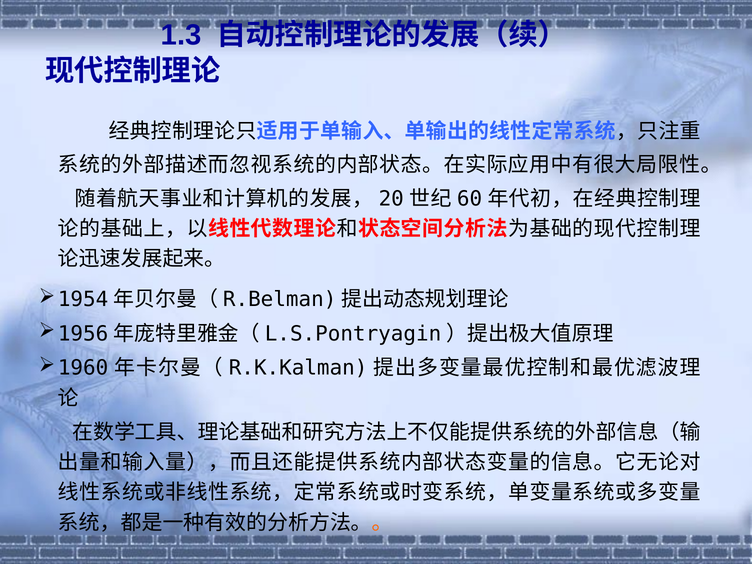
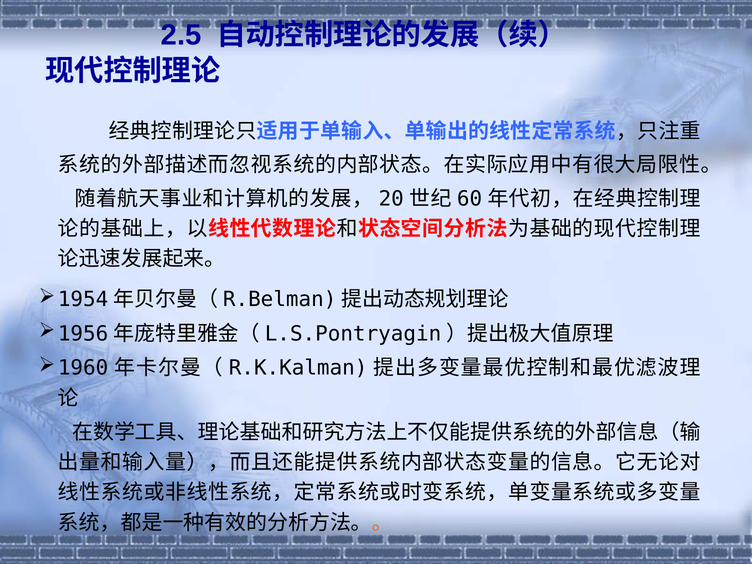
1.3: 1.3 -> 2.5
